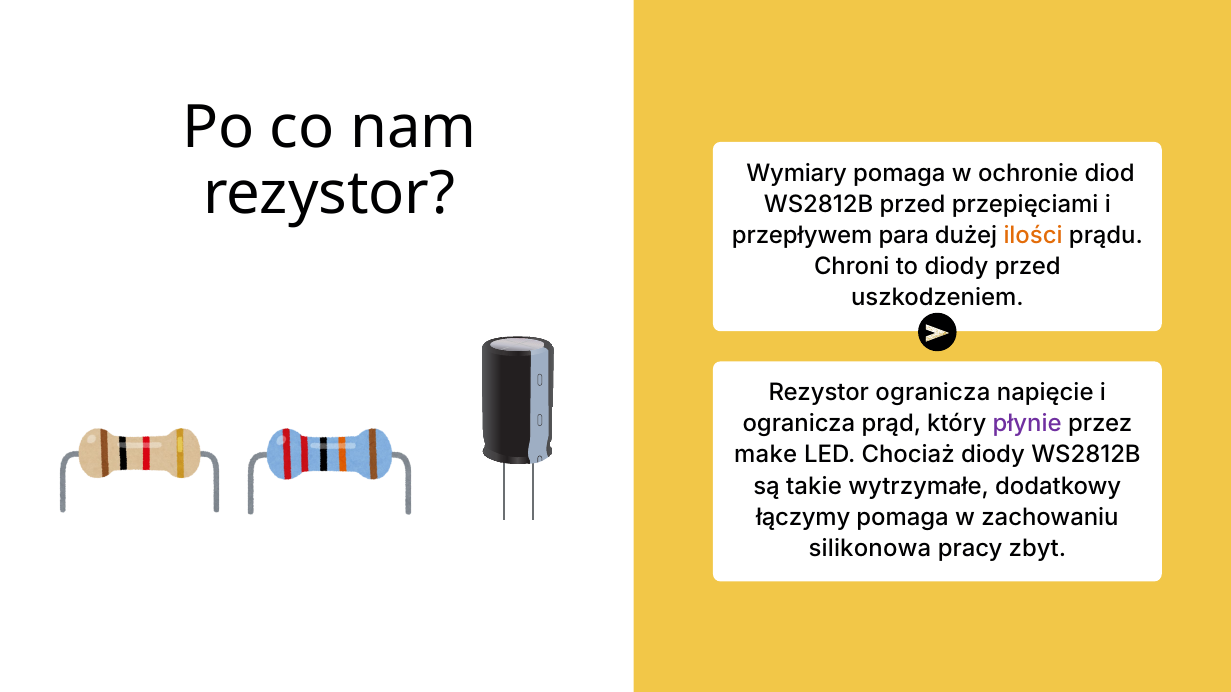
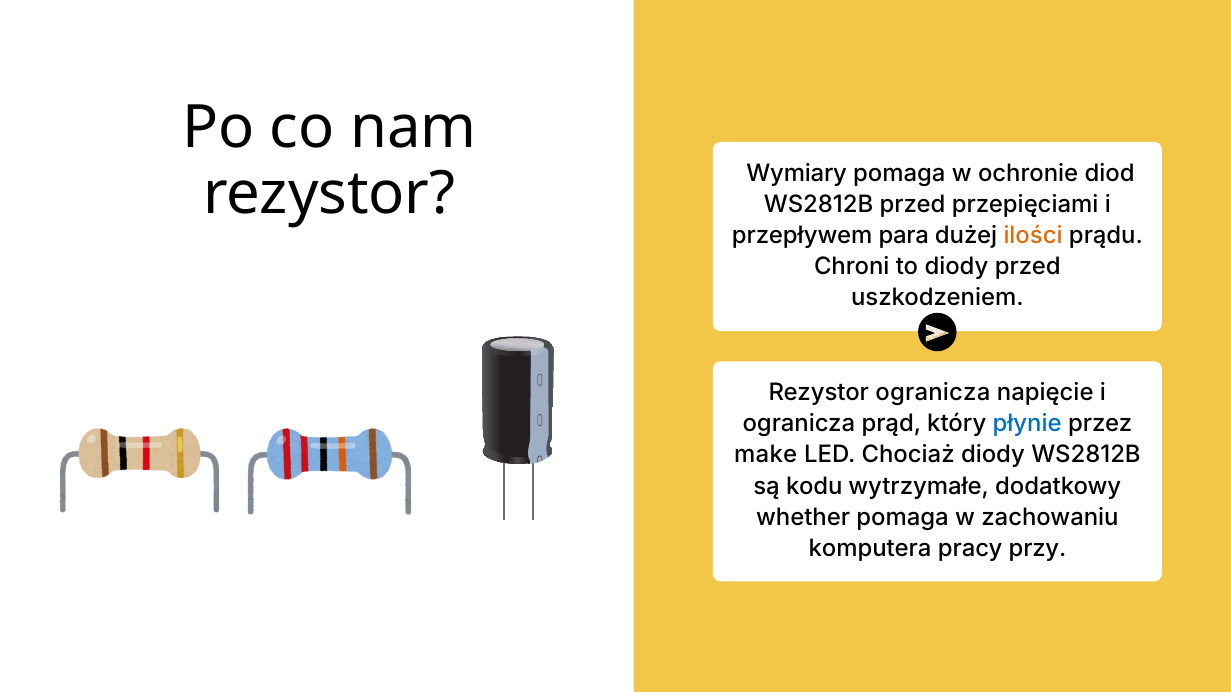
płynie colour: purple -> blue
takie: takie -> kodu
łączymy: łączymy -> whether
silikonowa: silikonowa -> komputera
zbyt: zbyt -> przy
